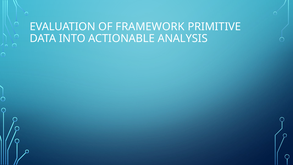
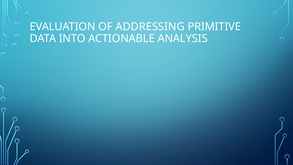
FRAMEWORK: FRAMEWORK -> ADDRESSING
